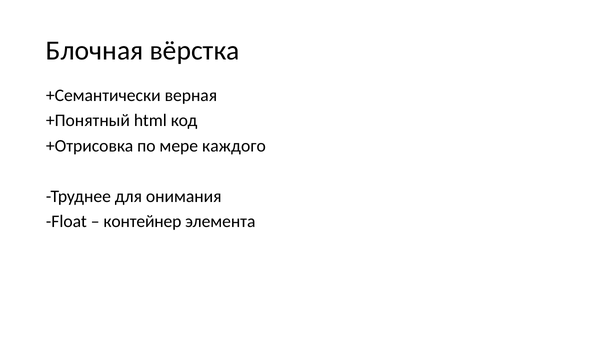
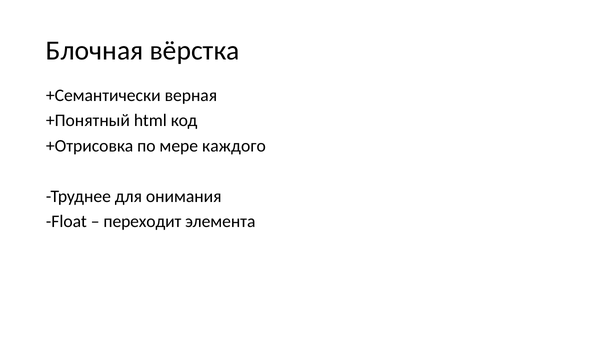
контейнер: контейнер -> переходит
